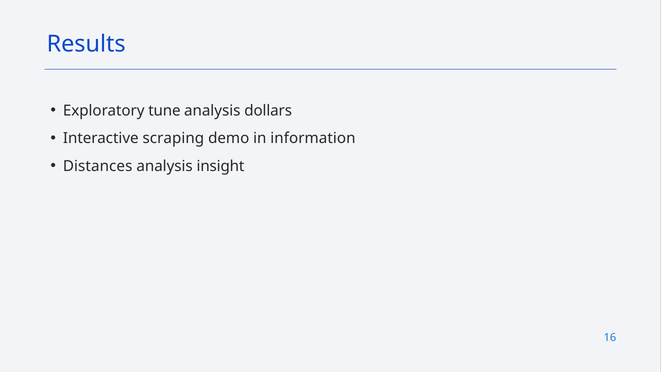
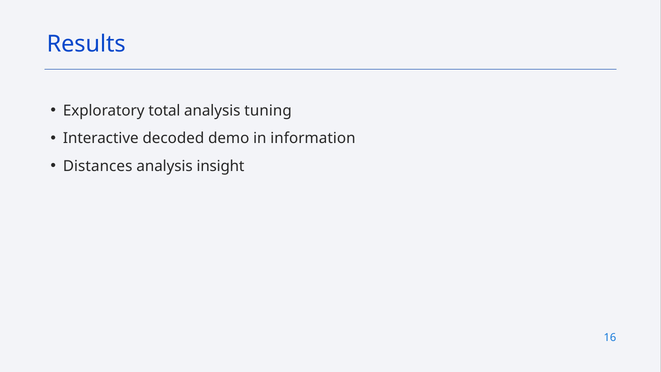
tune: tune -> total
dollars: dollars -> tuning
scraping: scraping -> decoded
